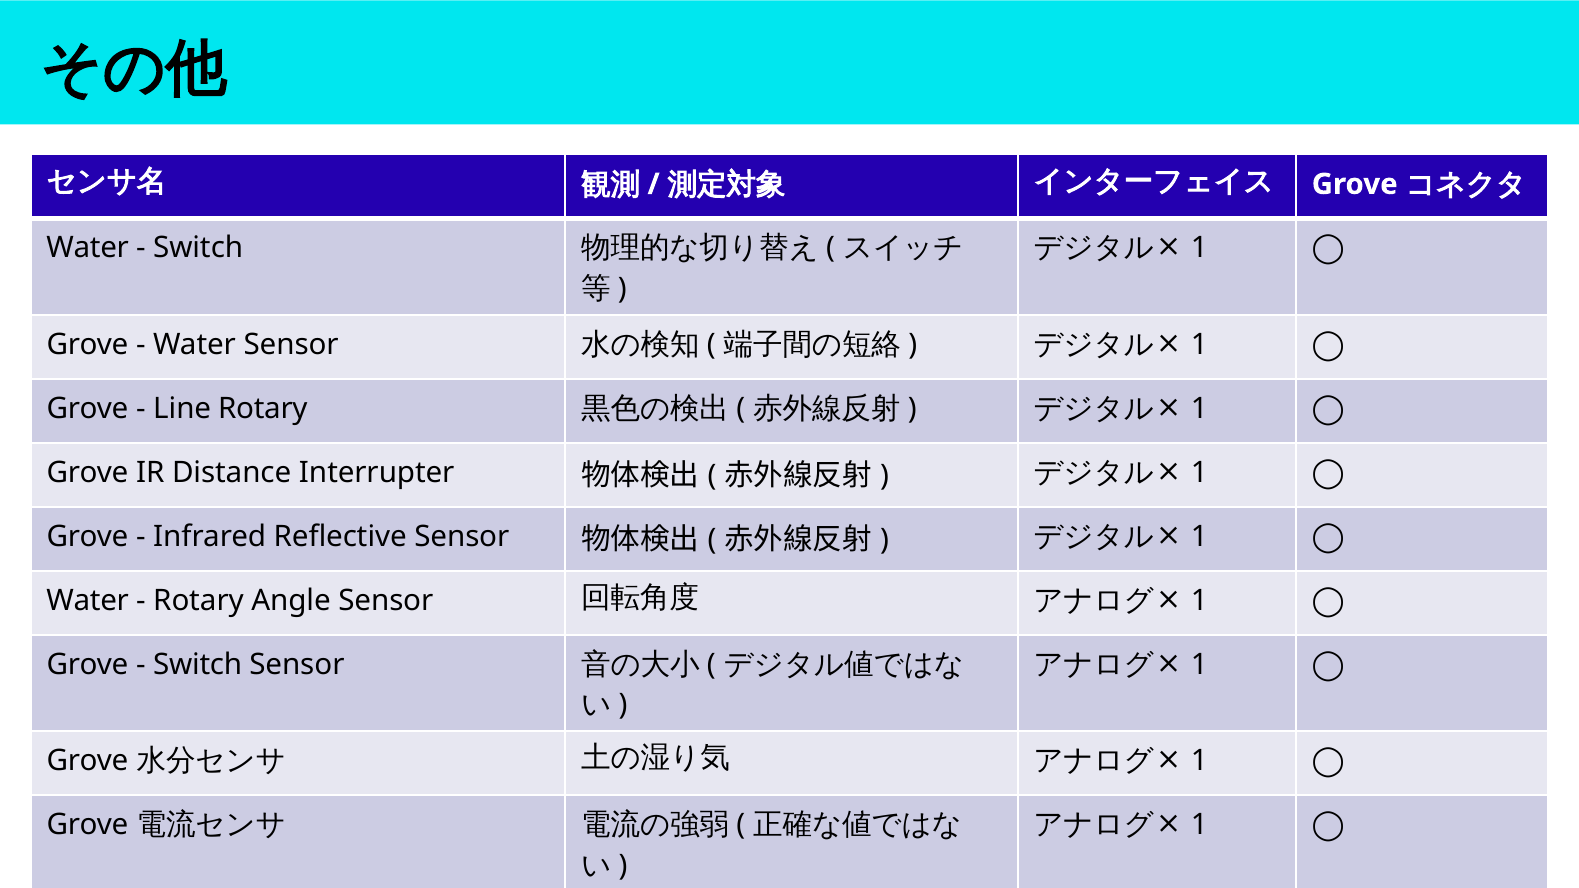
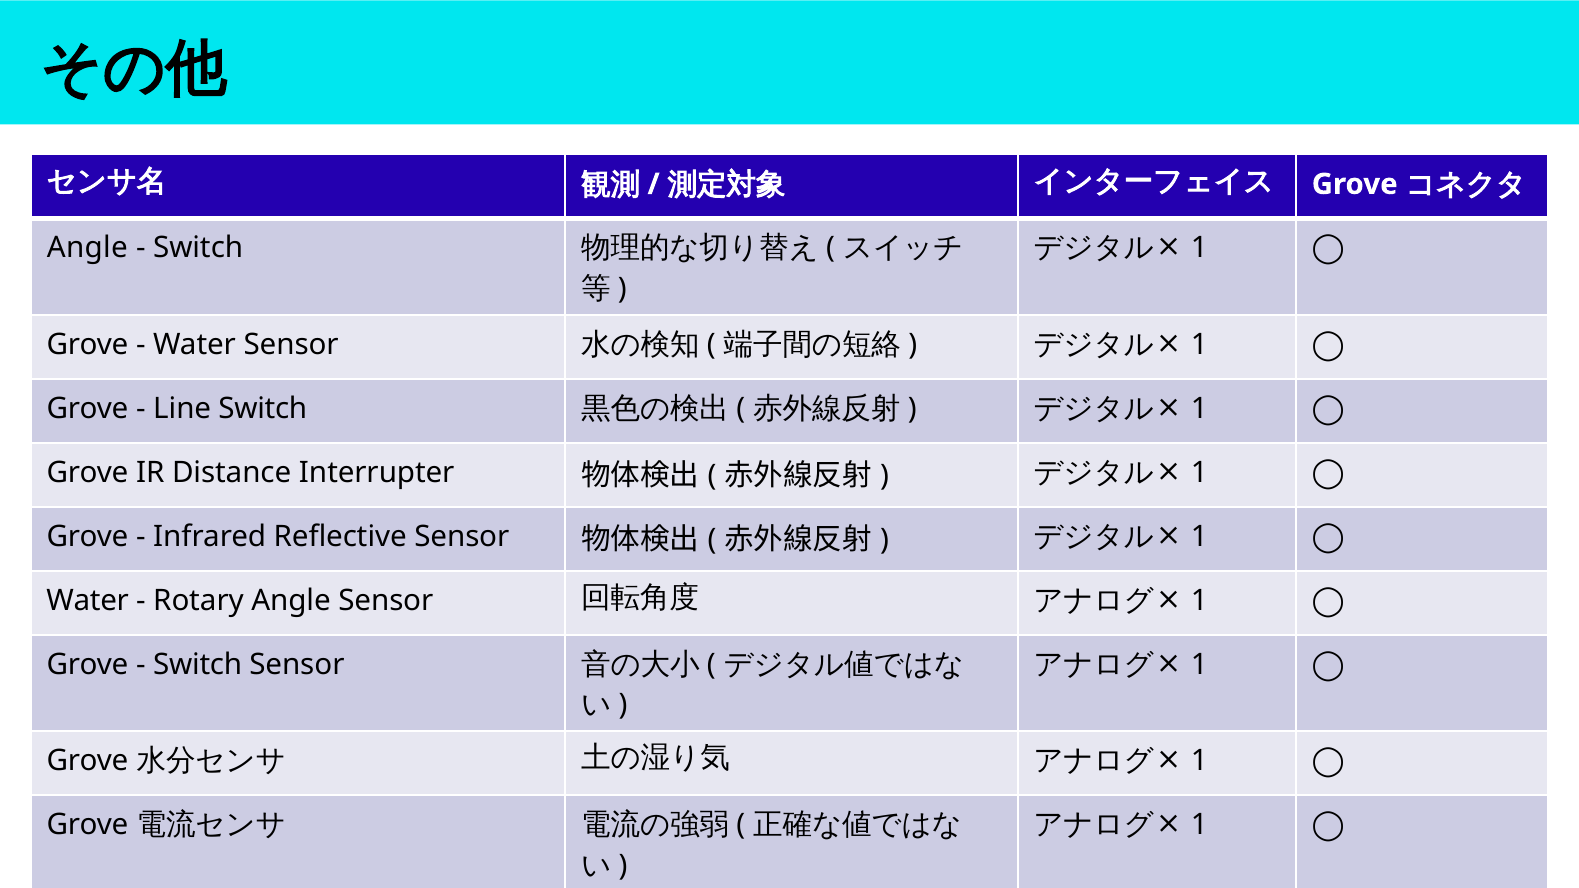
Water at (88, 248): Water -> Angle
Line Rotary: Rotary -> Switch
